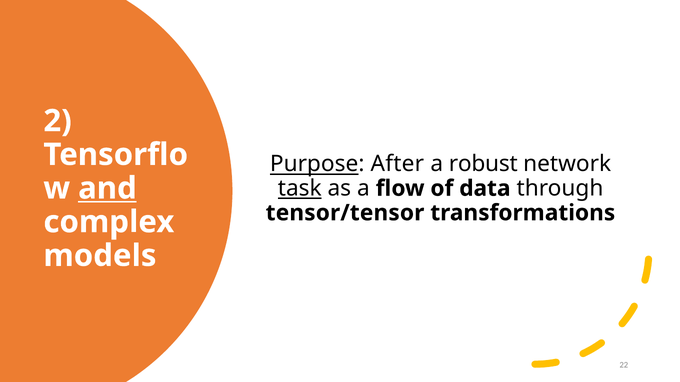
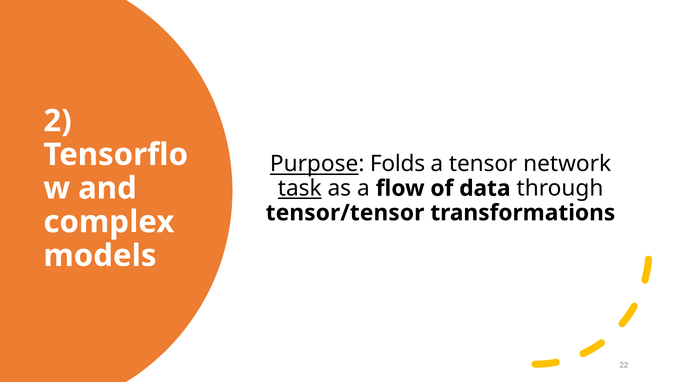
After: After -> Folds
robust: robust -> tensor
and underline: present -> none
